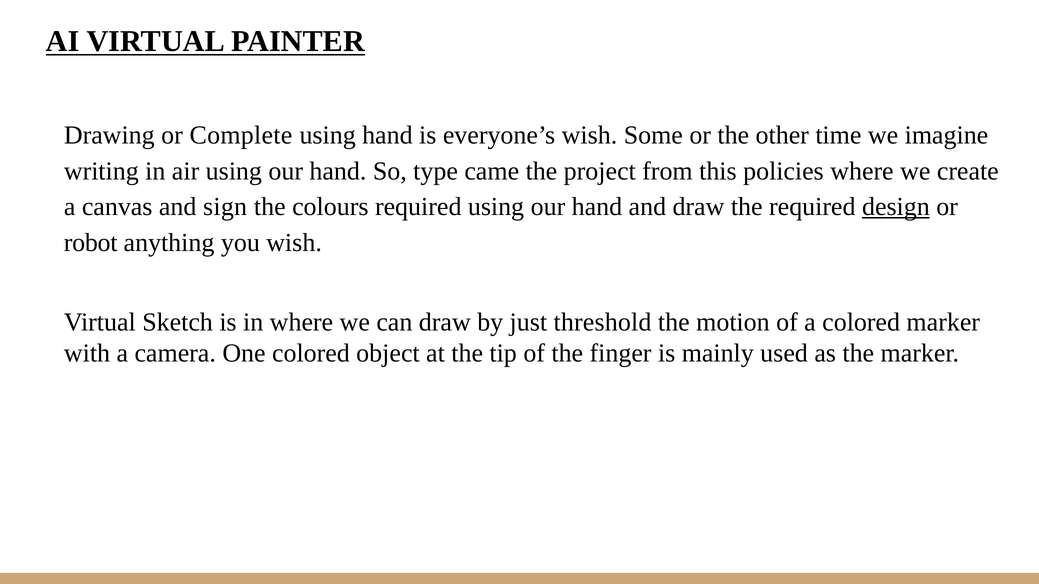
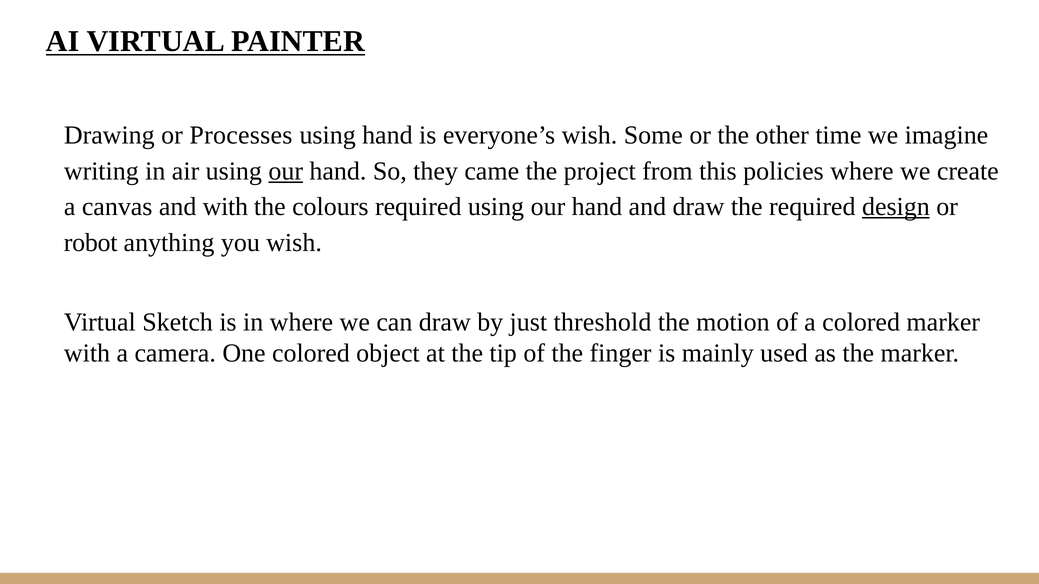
Complete: Complete -> Processes
our at (286, 171) underline: none -> present
type: type -> they
and sign: sign -> with
